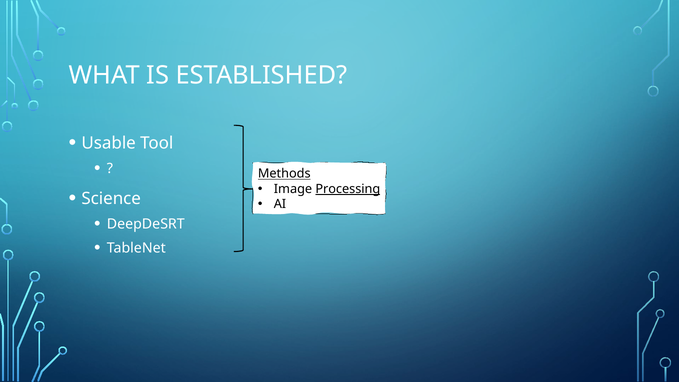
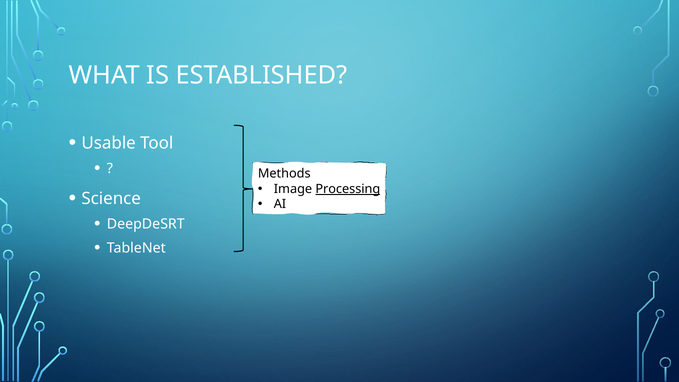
Methods underline: present -> none
